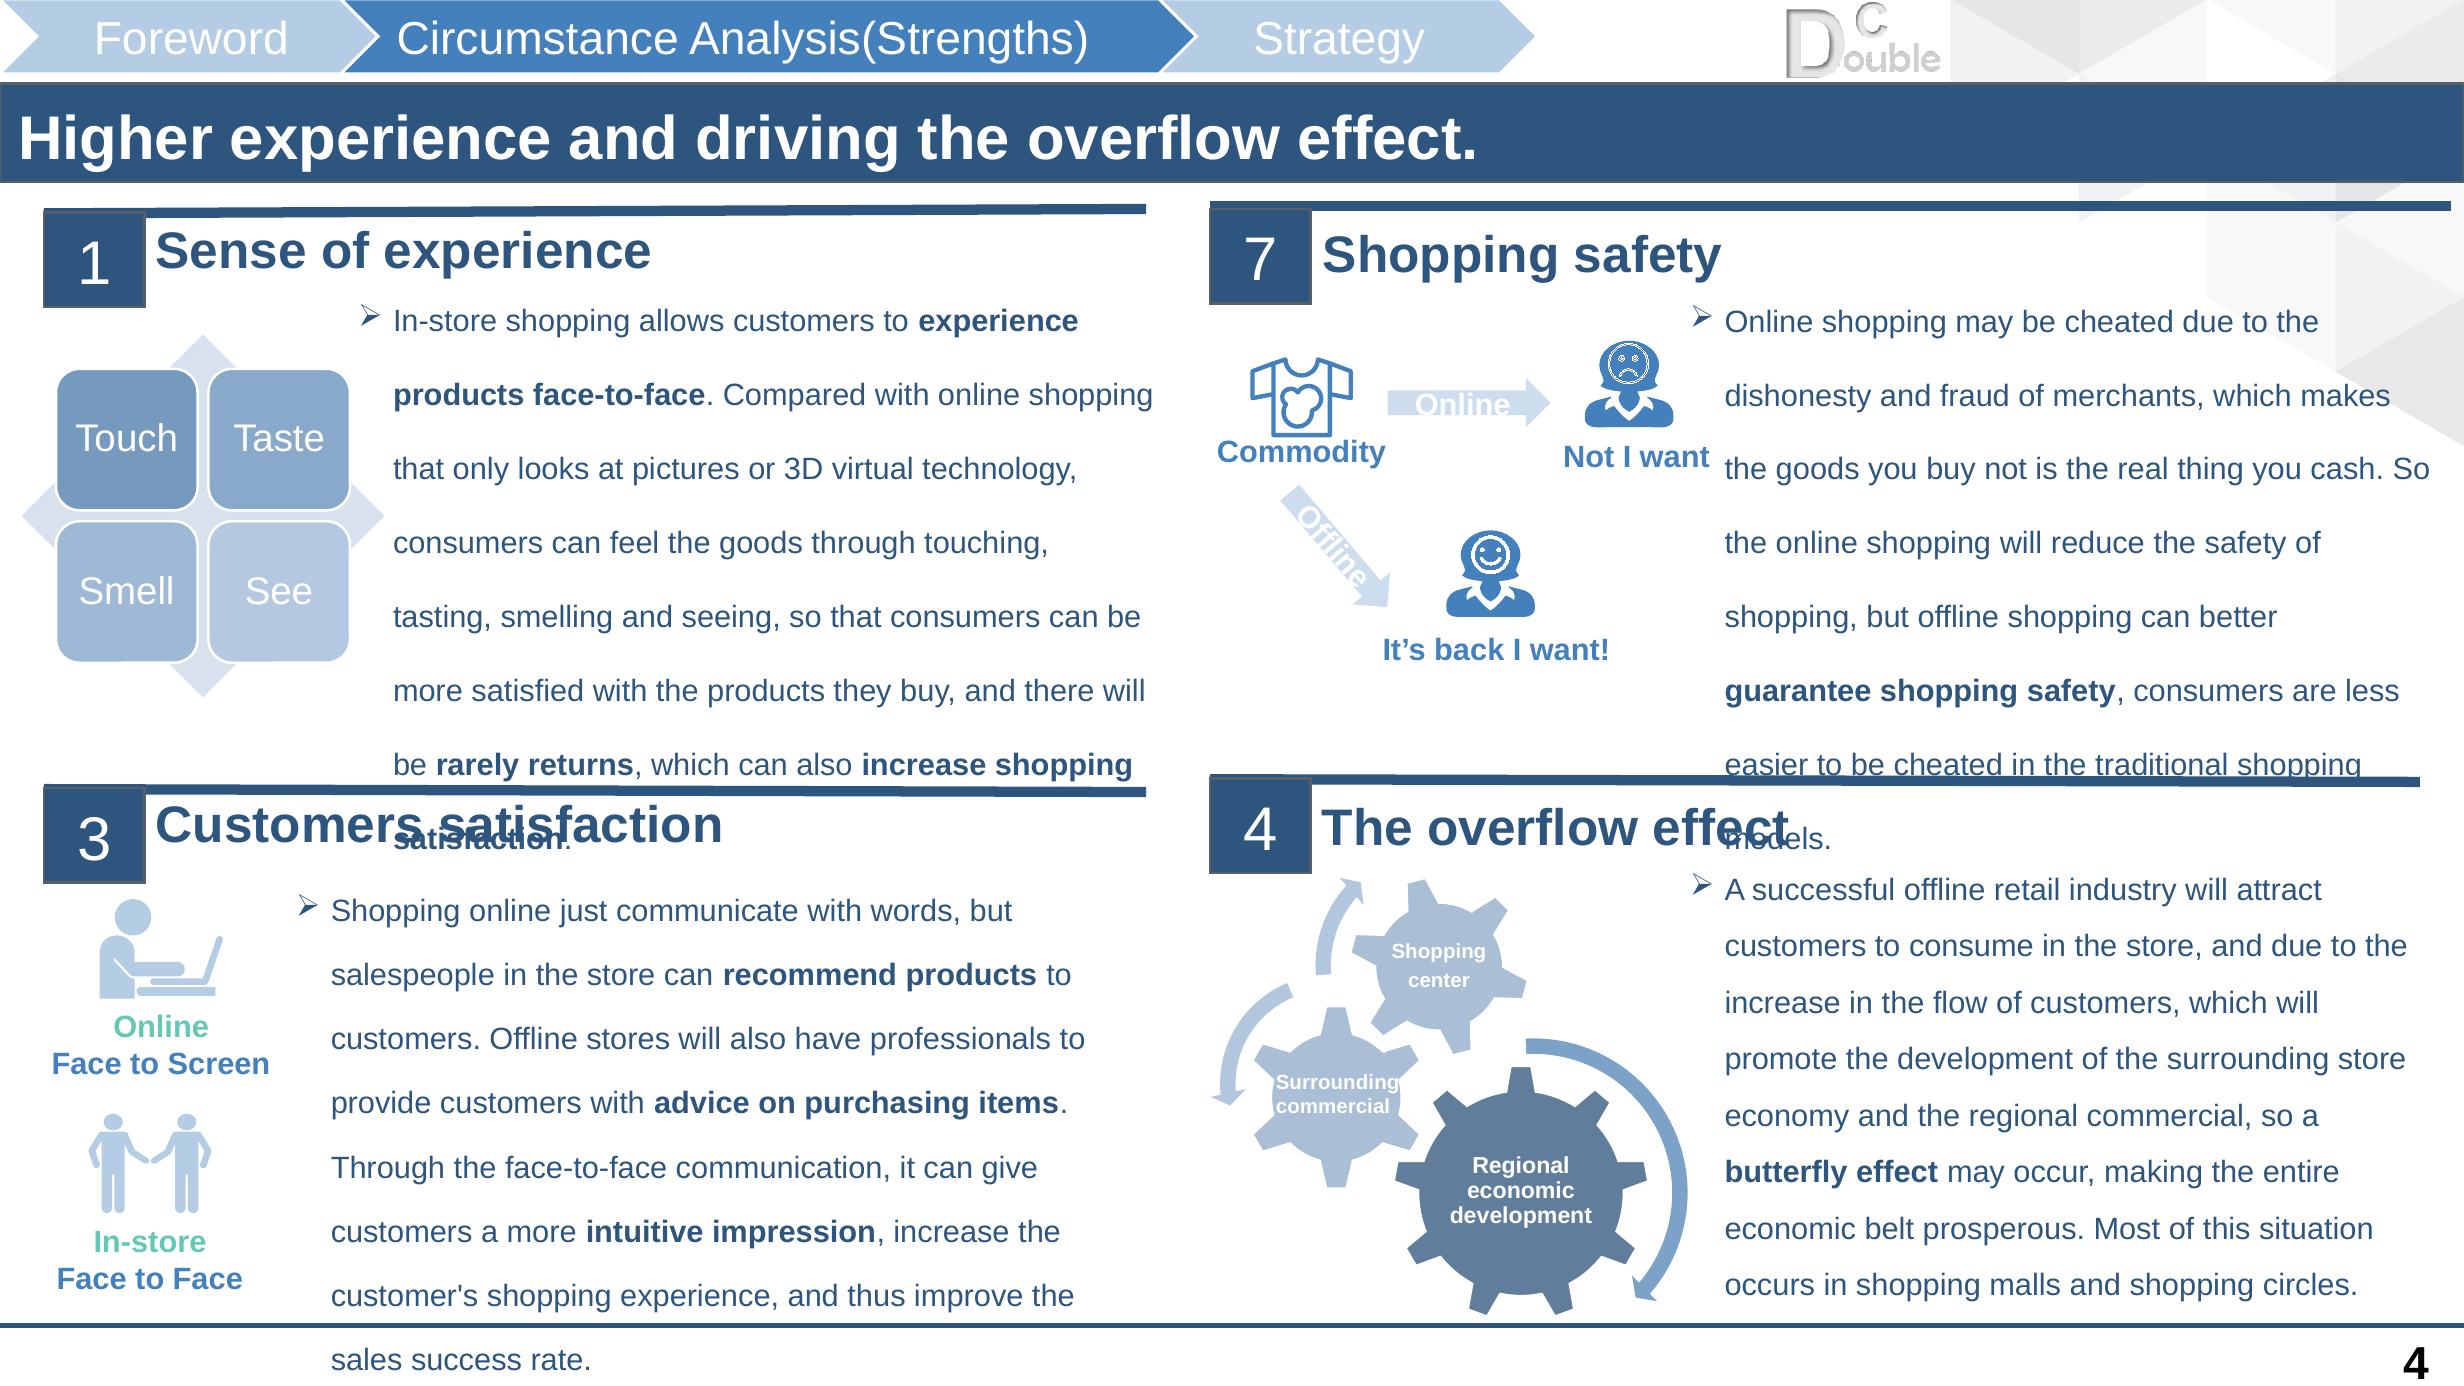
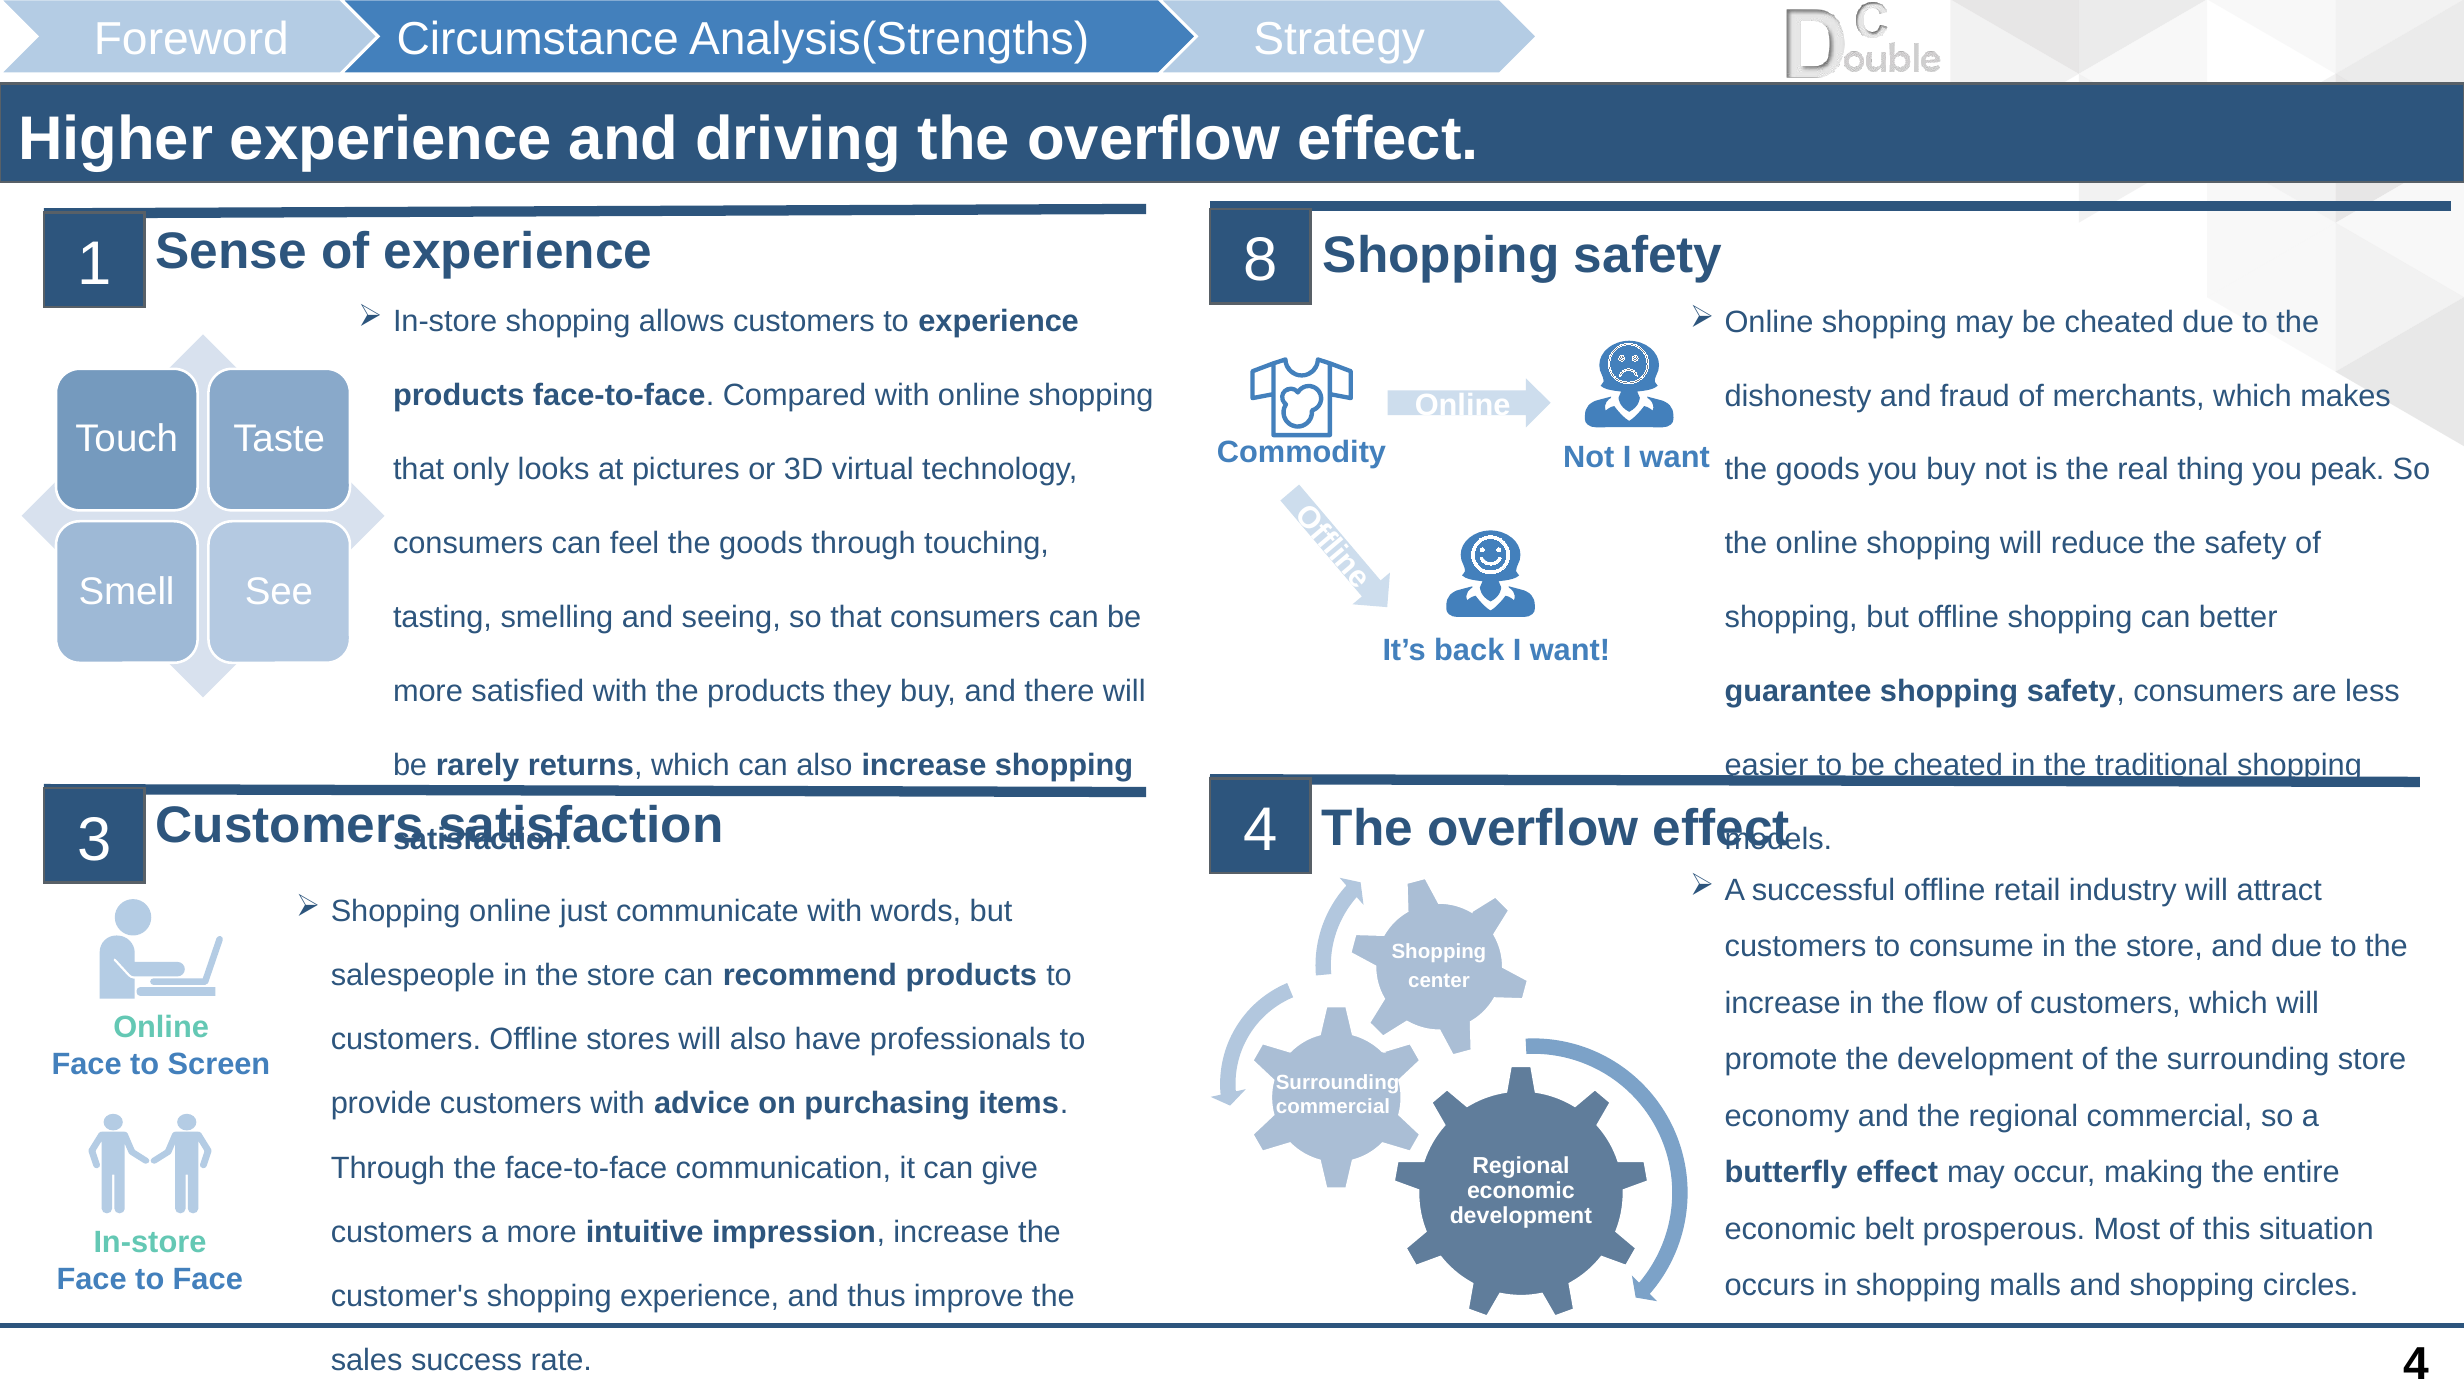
7: 7 -> 8
cash: cash -> peak
